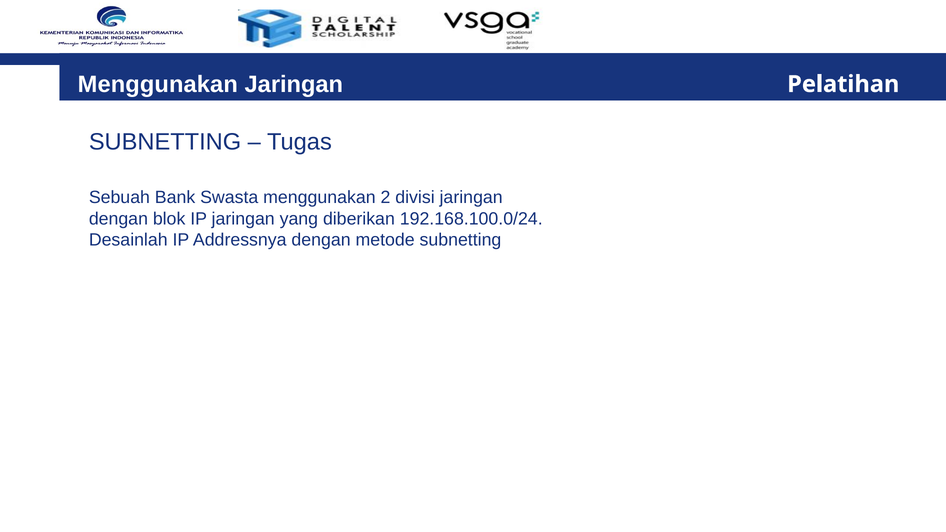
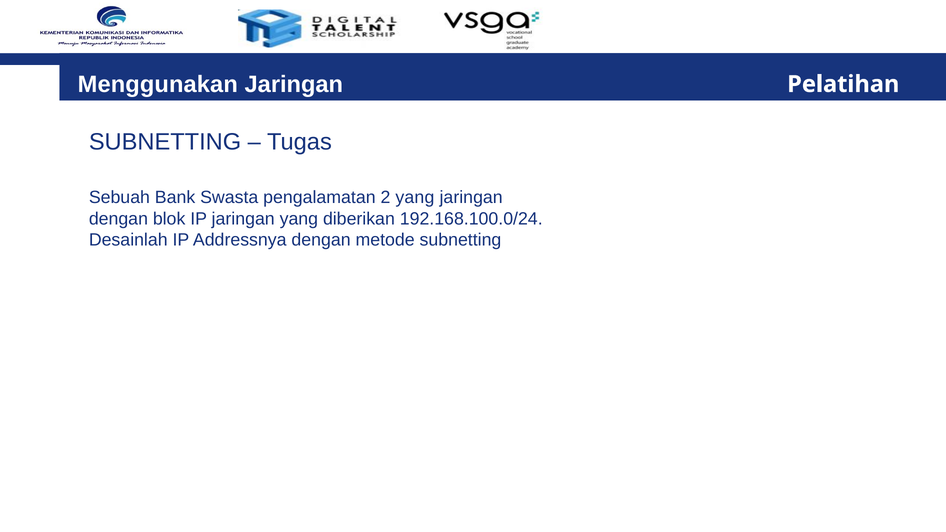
Swasta menggunakan: menggunakan -> pengalamatan
2 divisi: divisi -> yang
